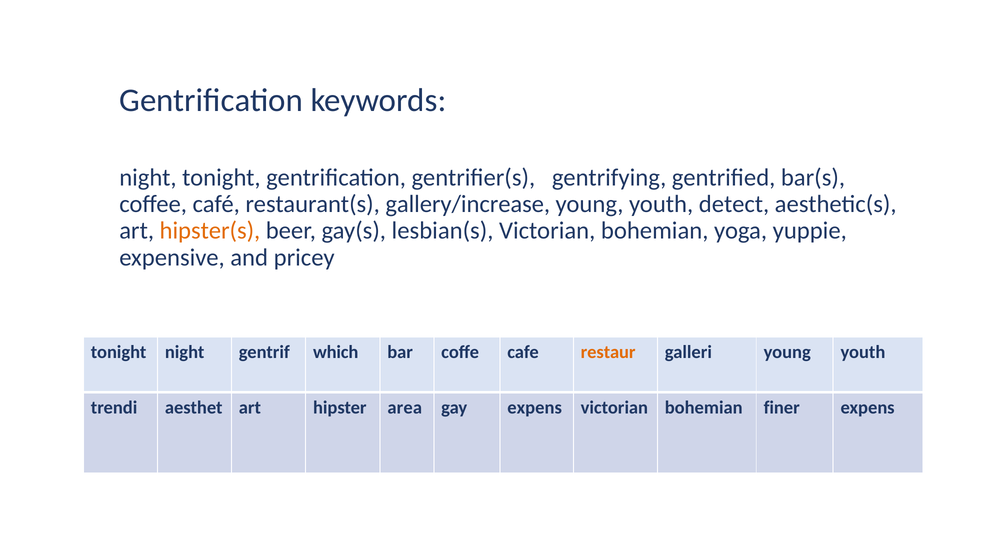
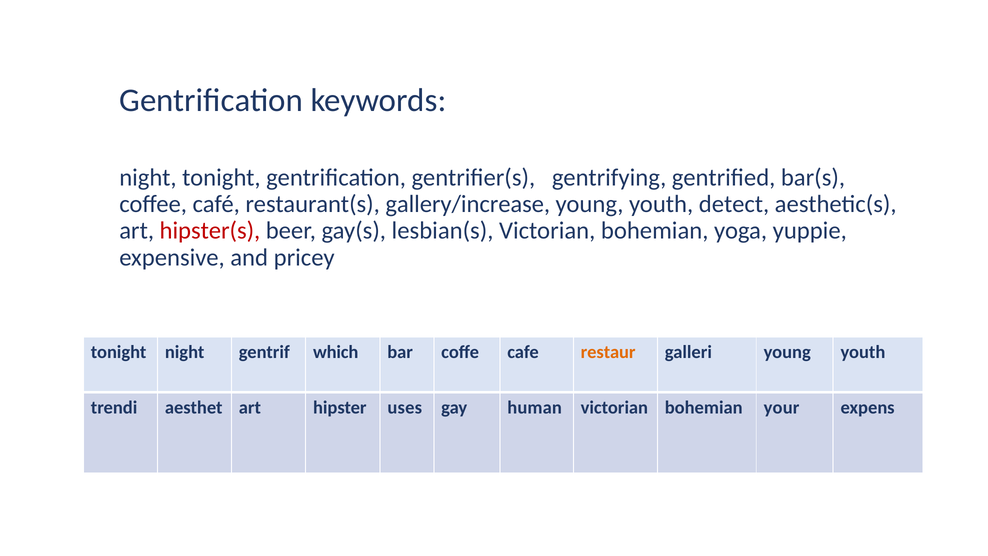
hipster(s colour: orange -> red
area: area -> uses
gay expens: expens -> human
finer: finer -> your
